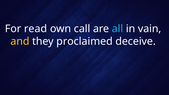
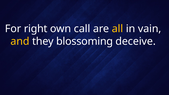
read: read -> right
all colour: light blue -> yellow
proclaimed: proclaimed -> blossoming
